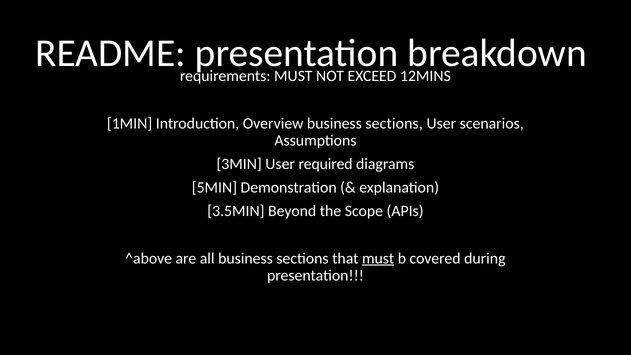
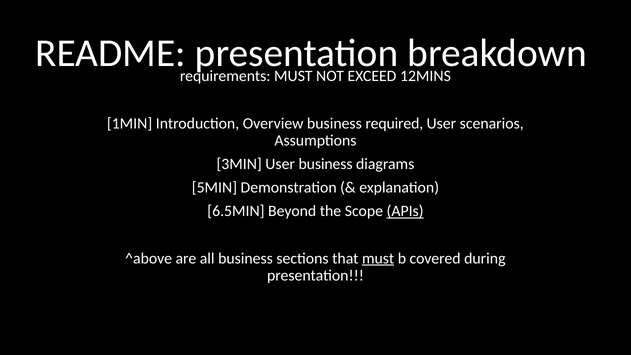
Overview business sections: sections -> required
User required: required -> business
3.5MIN: 3.5MIN -> 6.5MIN
APIs underline: none -> present
